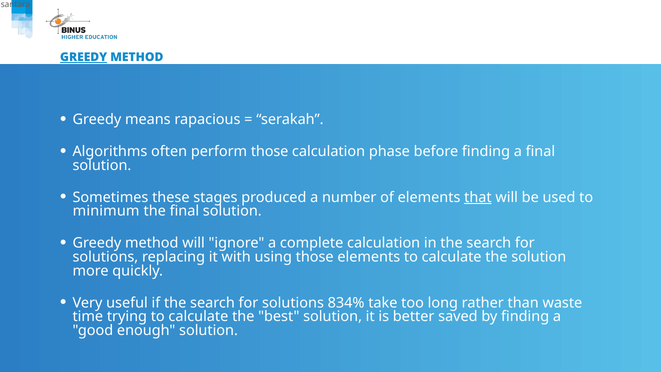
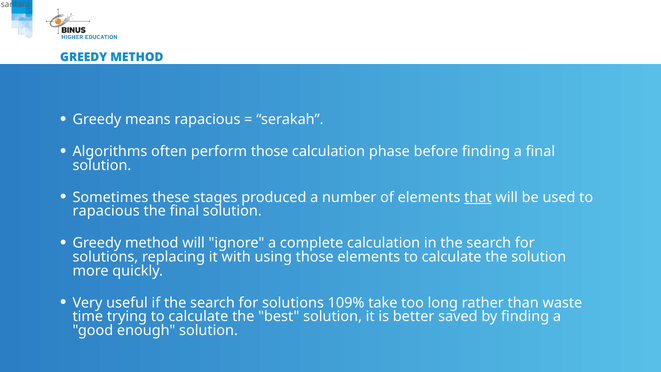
GREEDY at (84, 57) underline: present -> none
minimum at (106, 211): minimum -> rapacious
834%: 834% -> 109%
